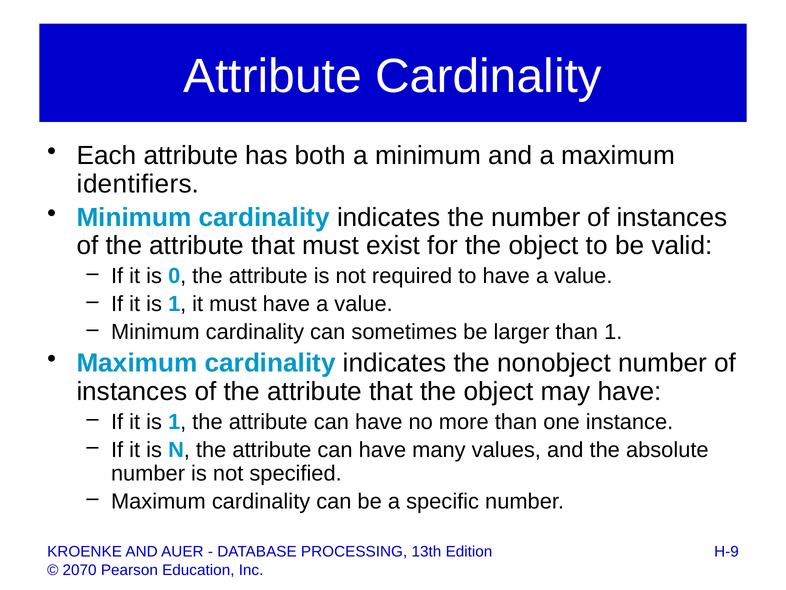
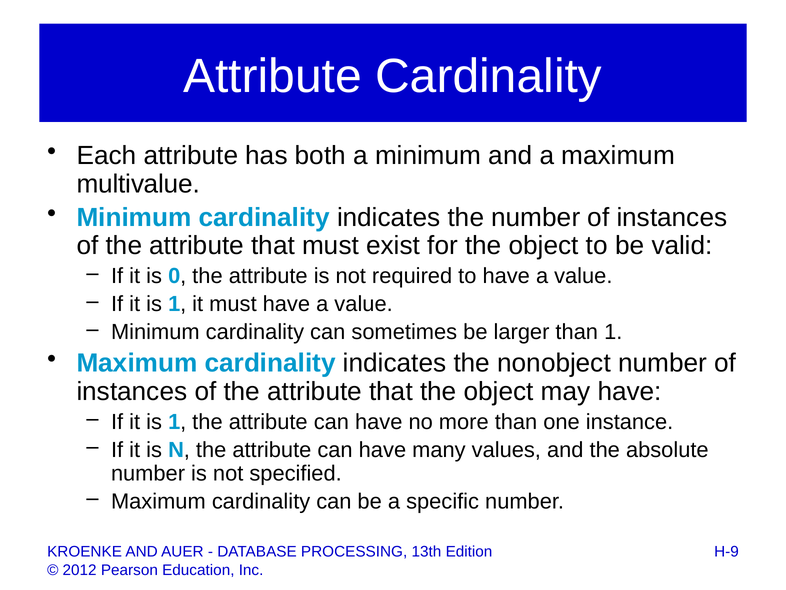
identifiers: identifiers -> multivalue
2070: 2070 -> 2012
